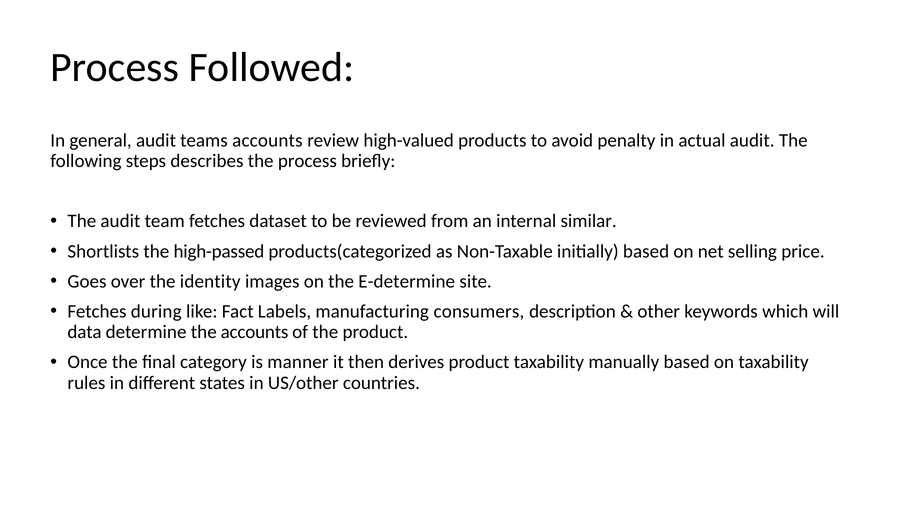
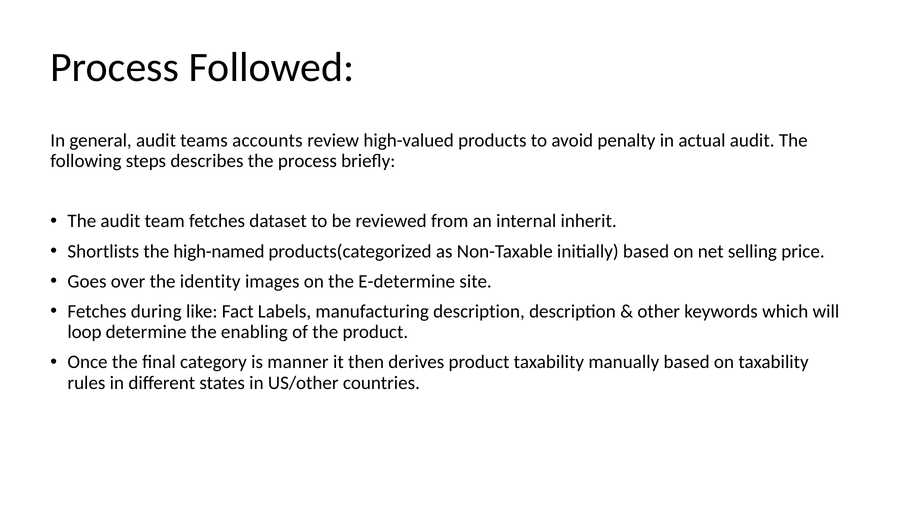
similar: similar -> inherit
high-passed: high-passed -> high-named
manufacturing consumers: consumers -> description
data: data -> loop
the accounts: accounts -> enabling
